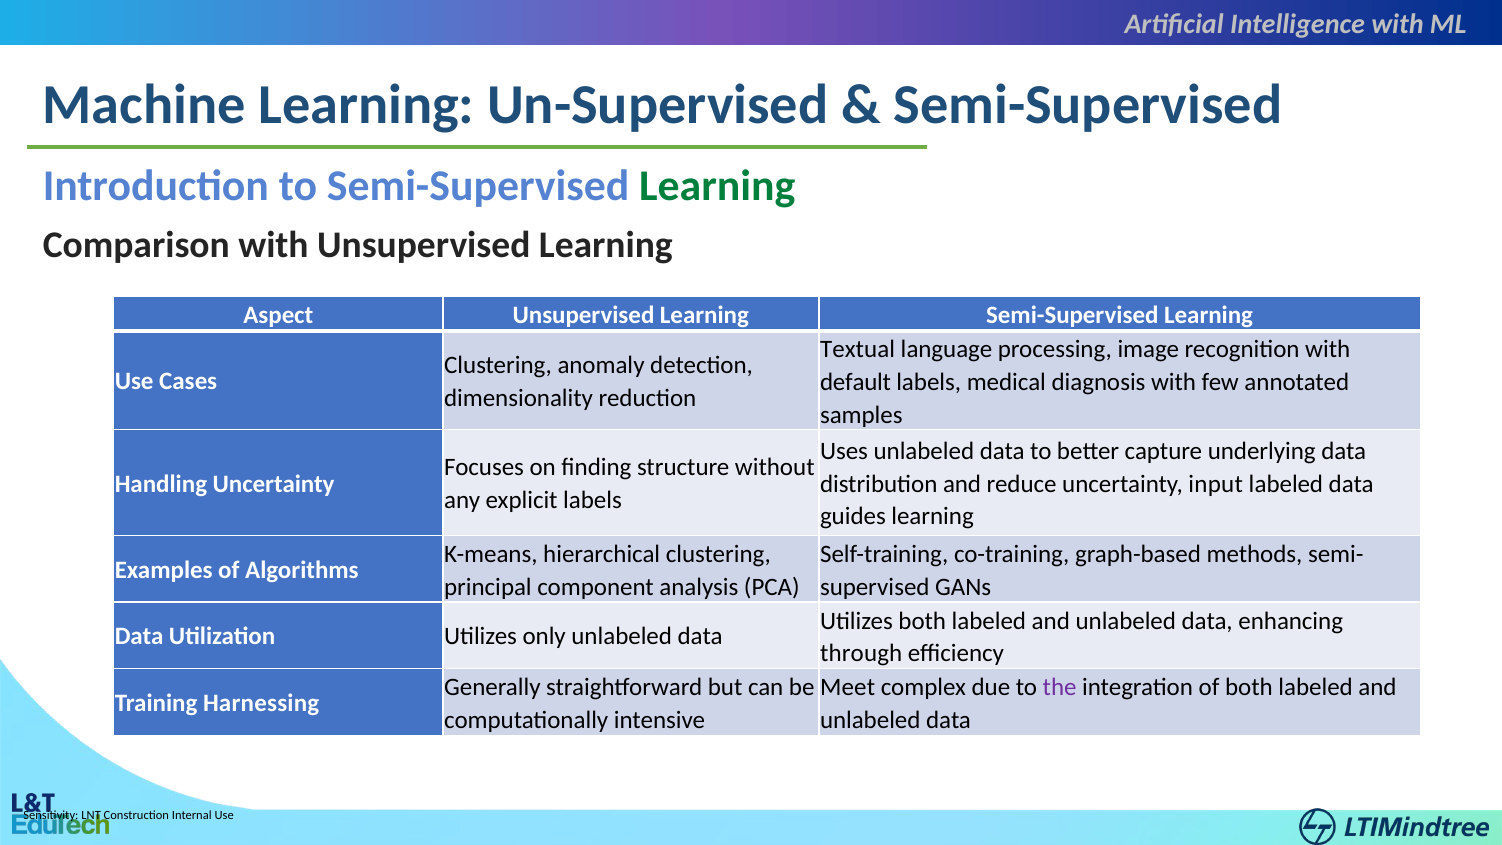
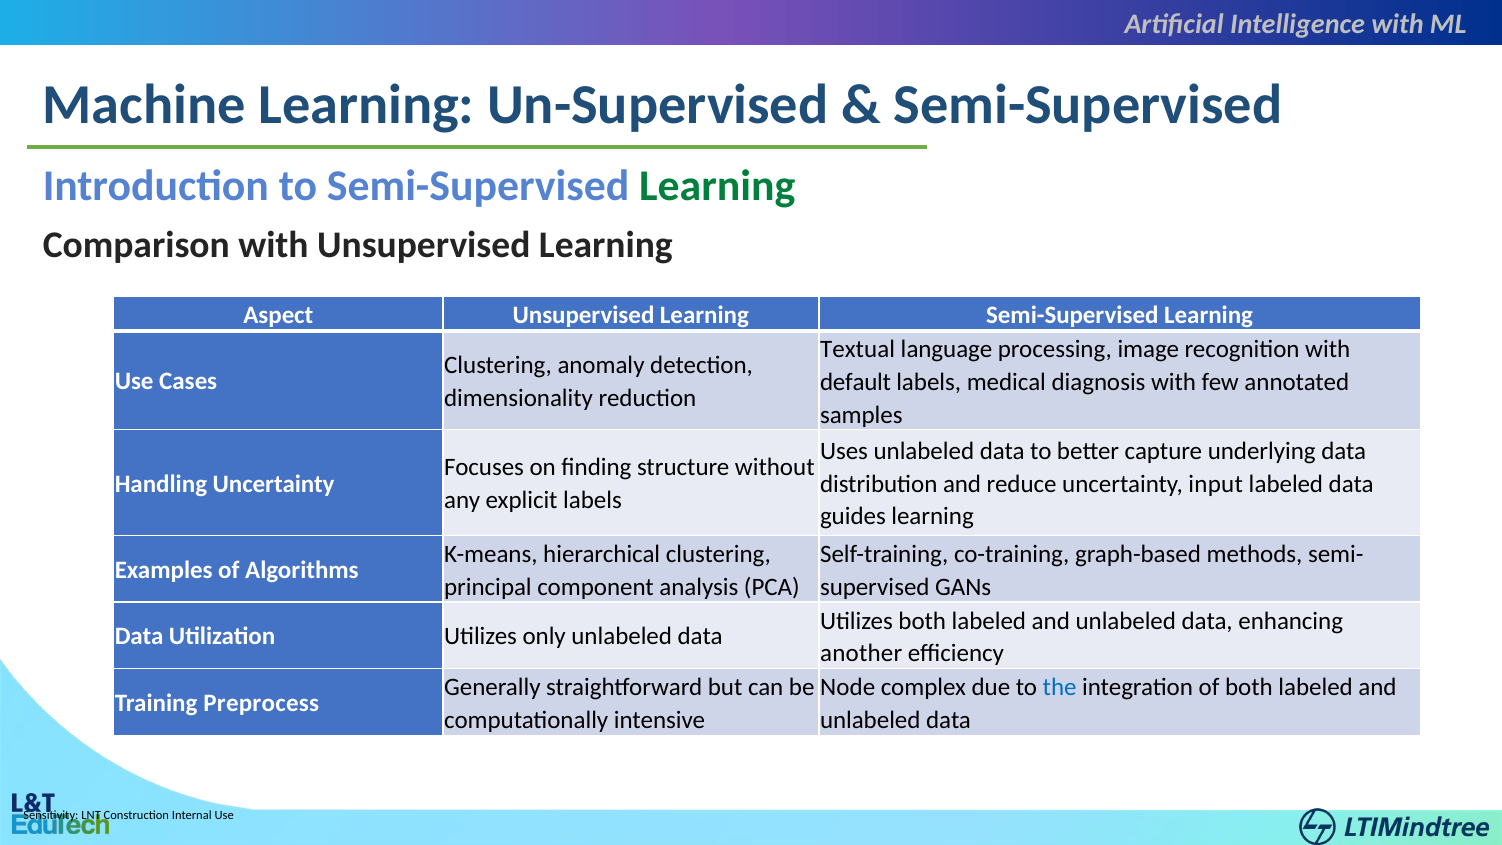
through: through -> another
Meet: Meet -> Node
the colour: purple -> blue
Harnessing: Harnessing -> Preprocess
